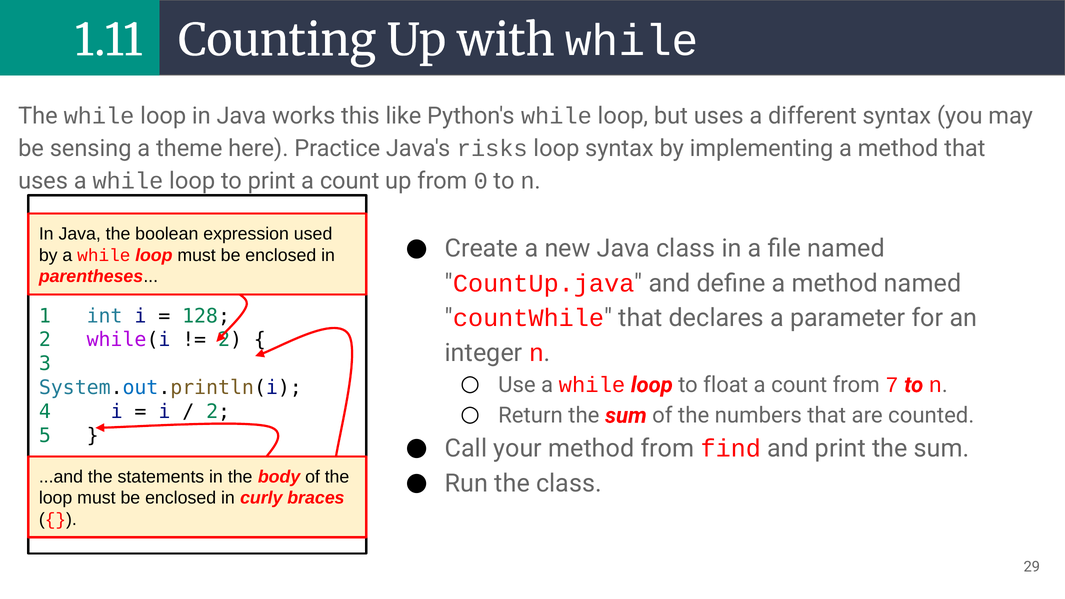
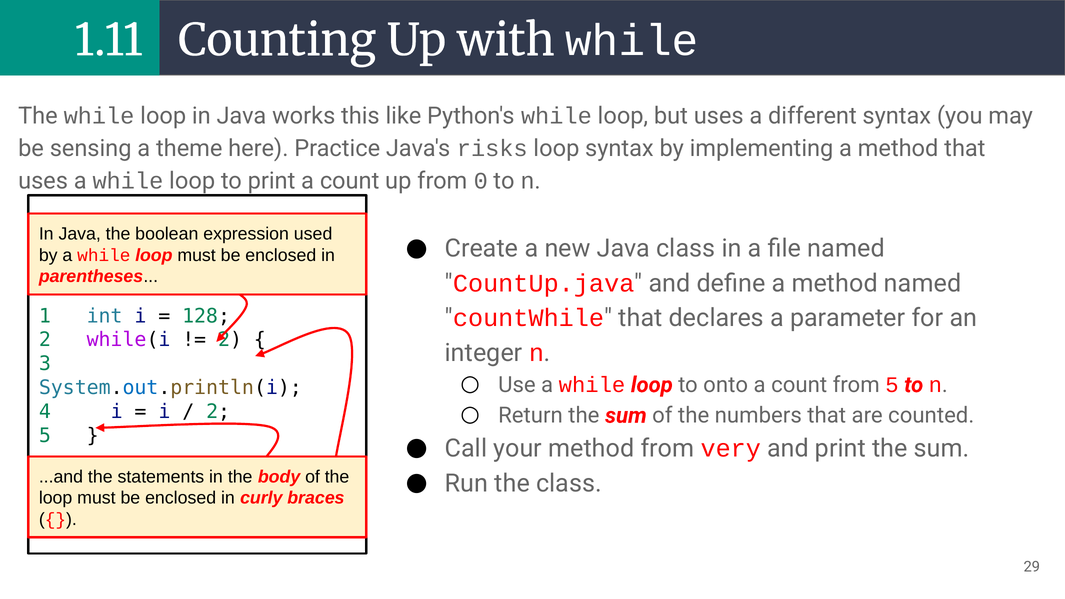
float: float -> onto
from 7: 7 -> 5
find: find -> very
